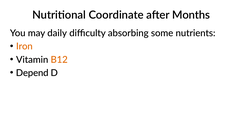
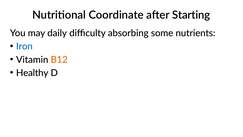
Months: Months -> Starting
Iron colour: orange -> blue
Depend: Depend -> Healthy
